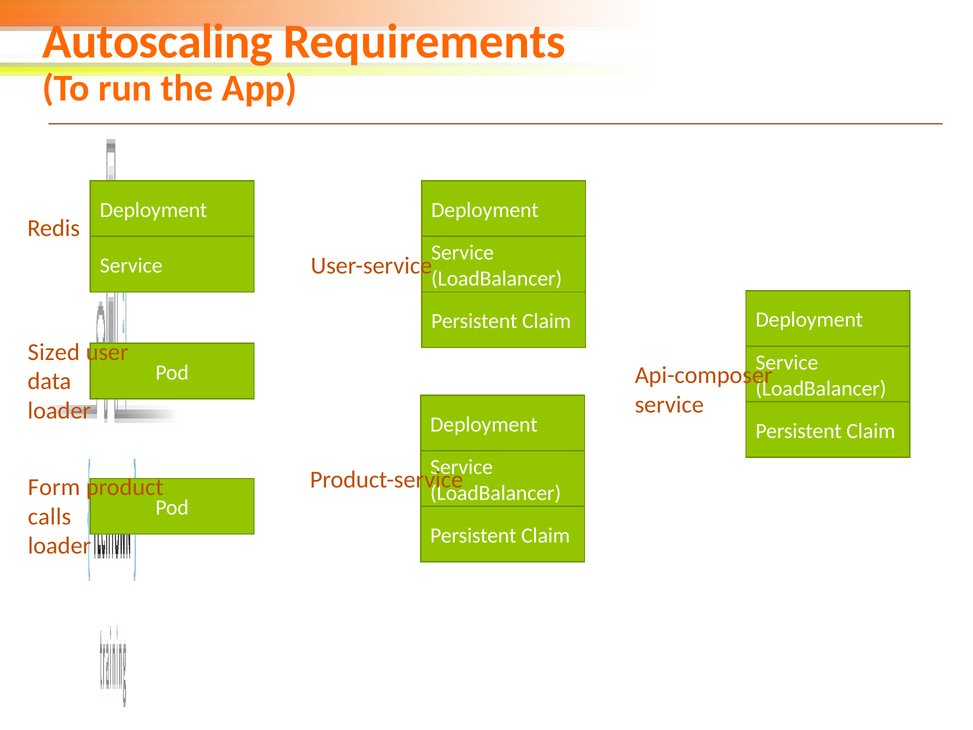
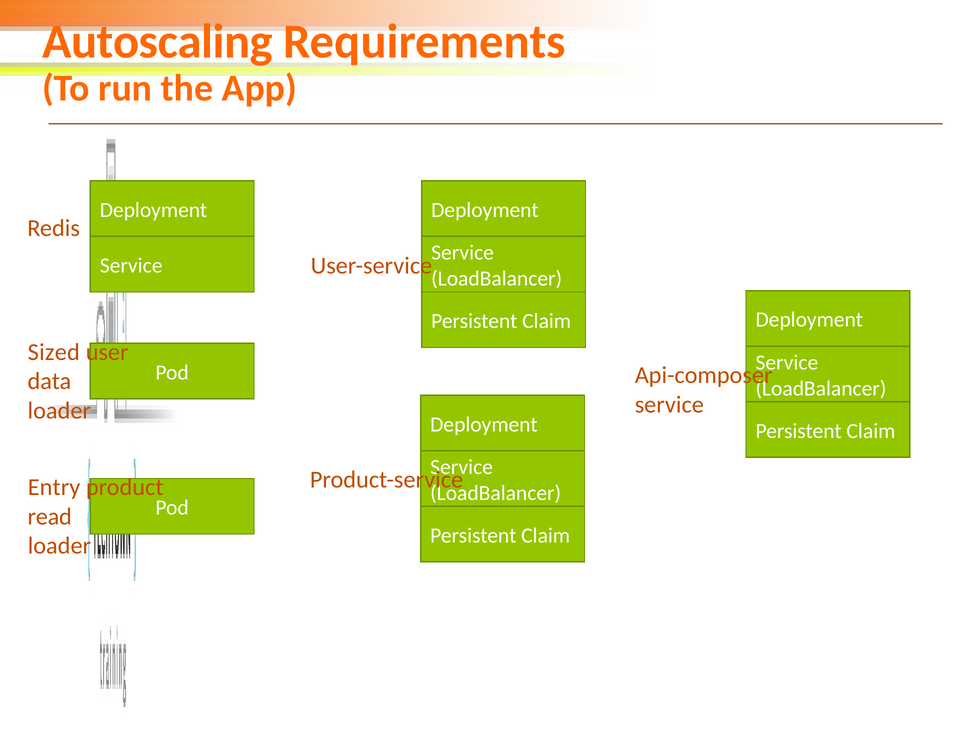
Form: Form -> Entry
calls: calls -> read
